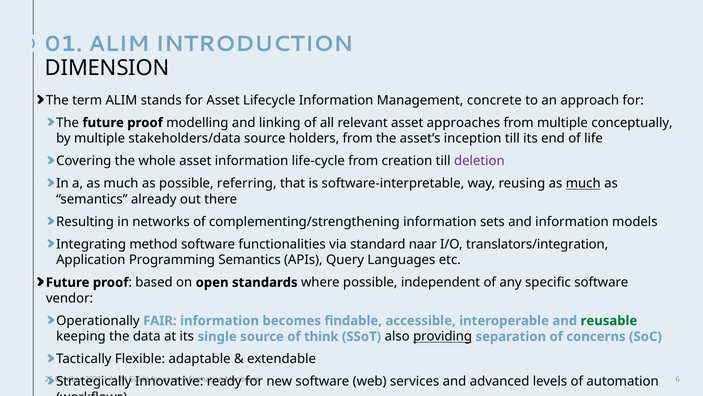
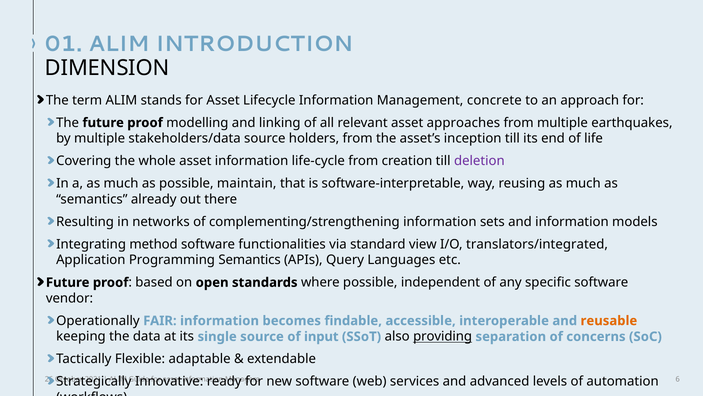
conceptually: conceptually -> earthquakes
referring: referring -> maintain
much at (583, 183) underline: present -> none
naar: naar -> view
translators/integration: translators/integration -> translators/integrated
reusable colour: green -> orange
think: think -> input
